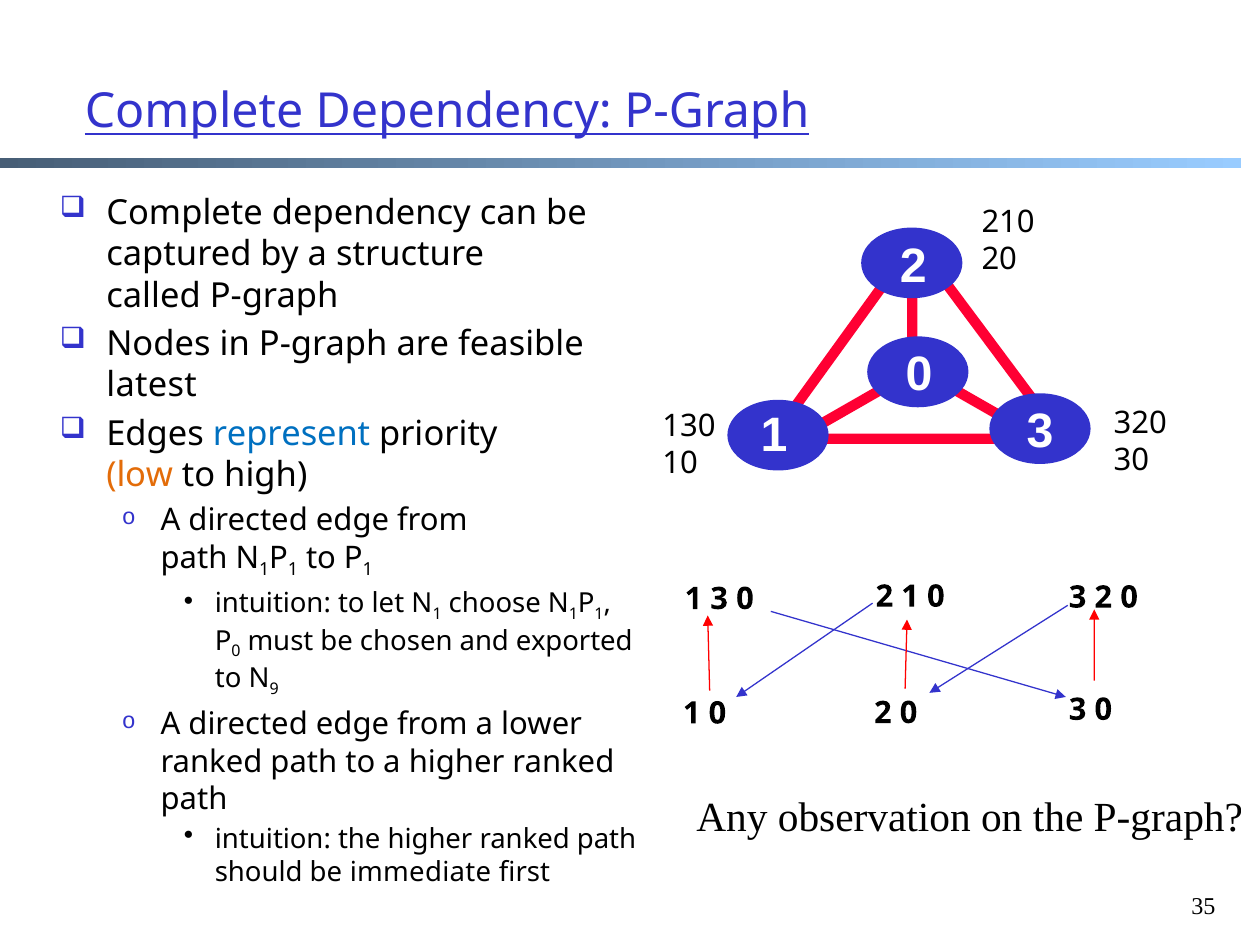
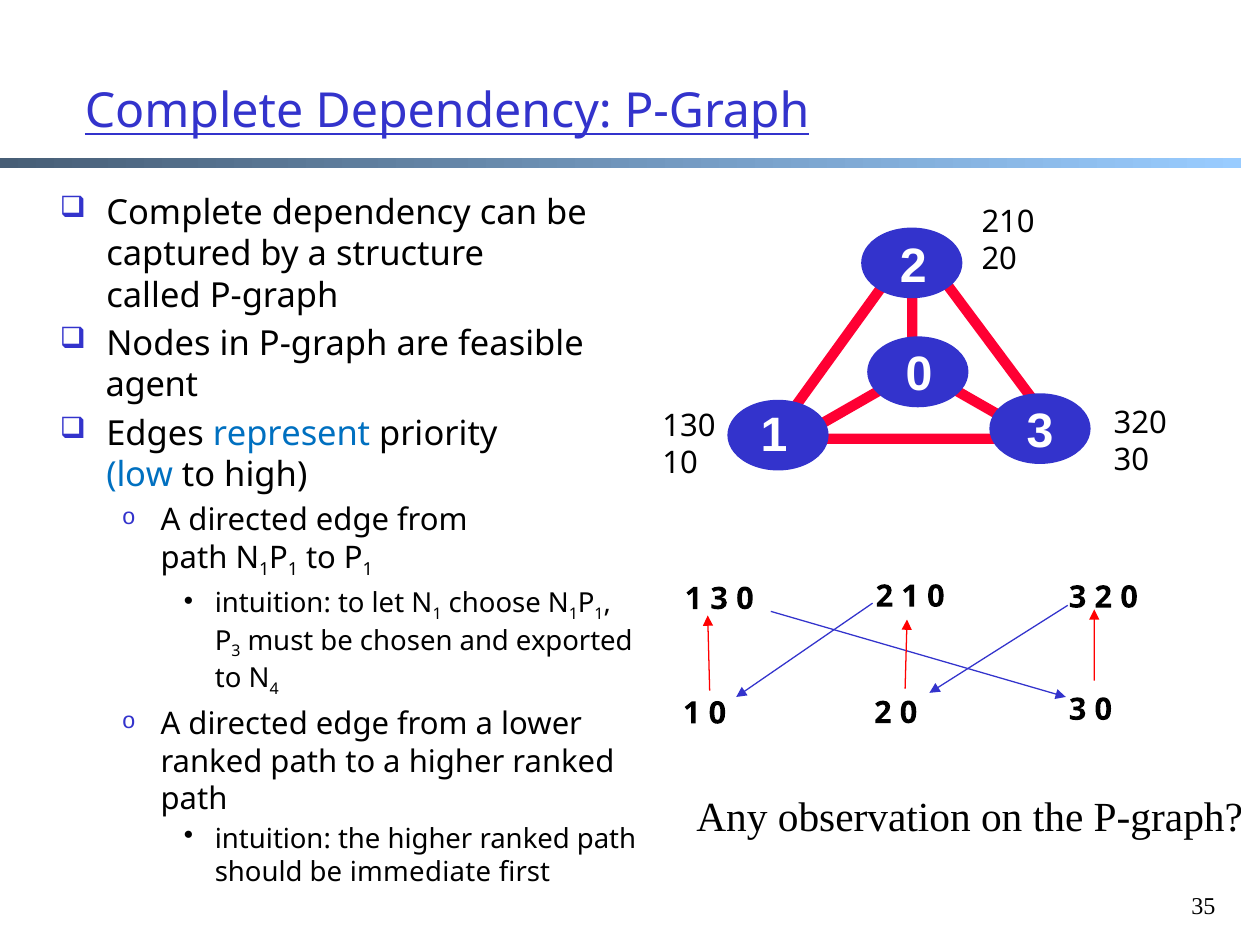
latest: latest -> agent
low colour: orange -> blue
0 at (236, 651): 0 -> 3
9: 9 -> 4
